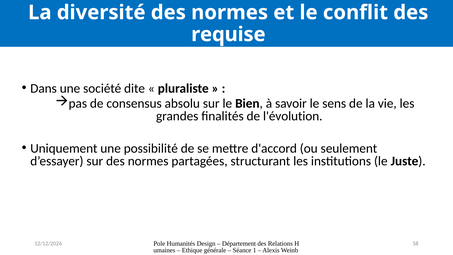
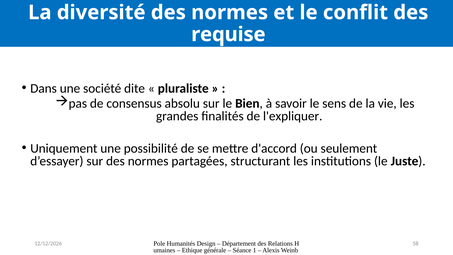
l'évolution: l'évolution -> l'expliquer
